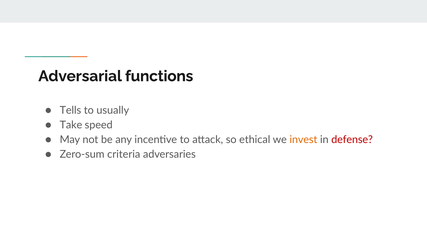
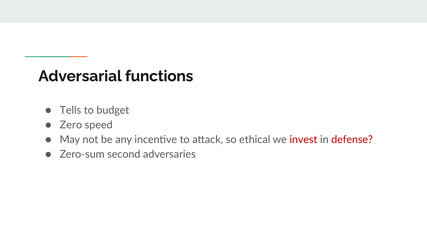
usually: usually -> budget
Take: Take -> Zero
invest colour: orange -> red
criteria: criteria -> second
